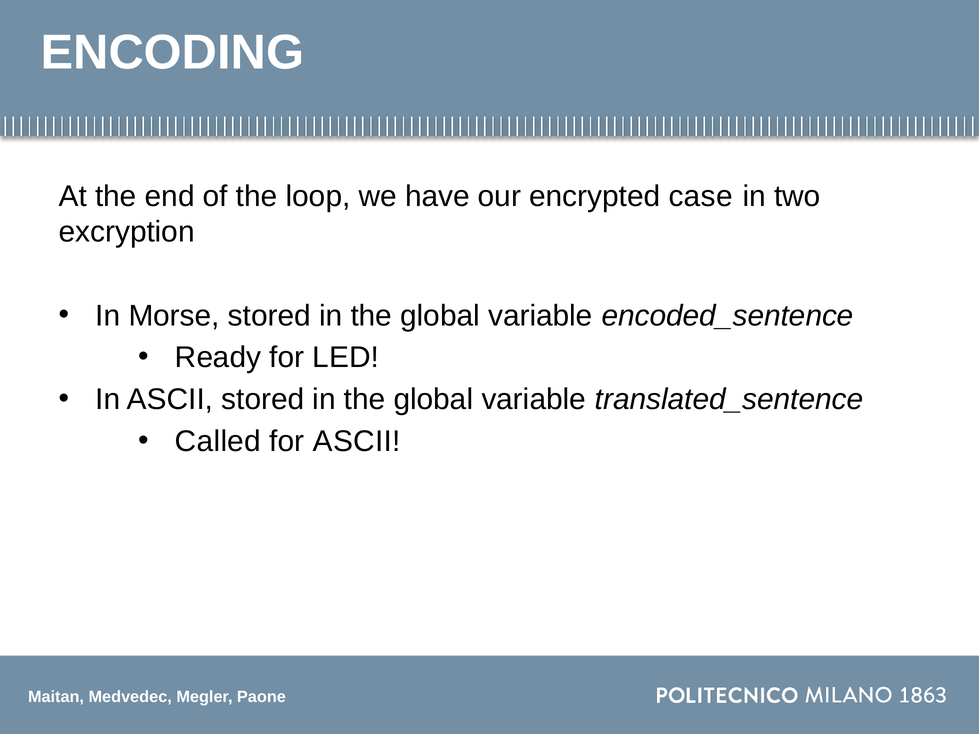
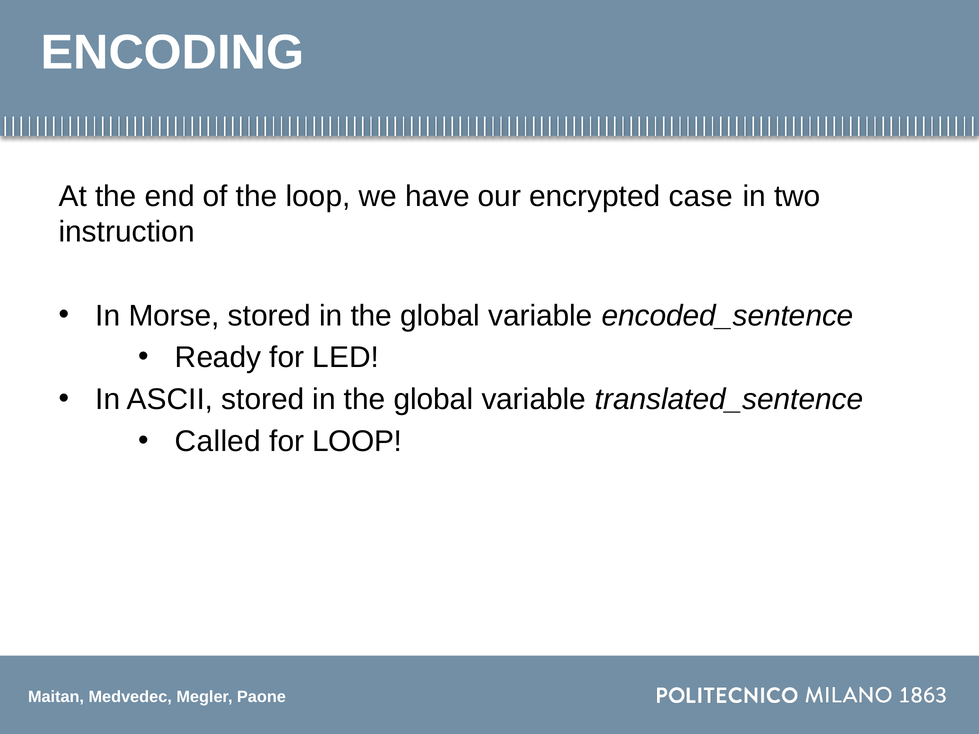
excryption: excryption -> instruction
for ASCII: ASCII -> LOOP
